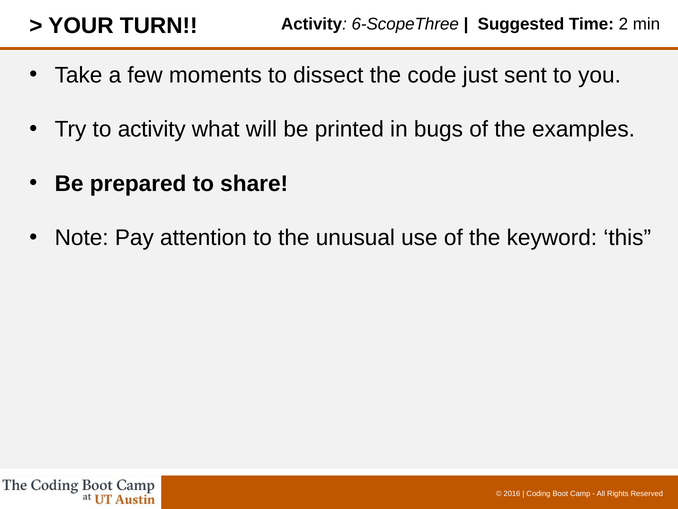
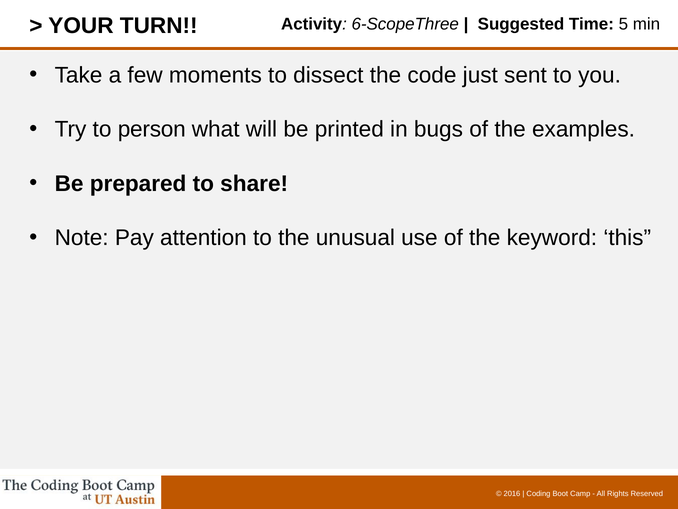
2: 2 -> 5
to activity: activity -> person
